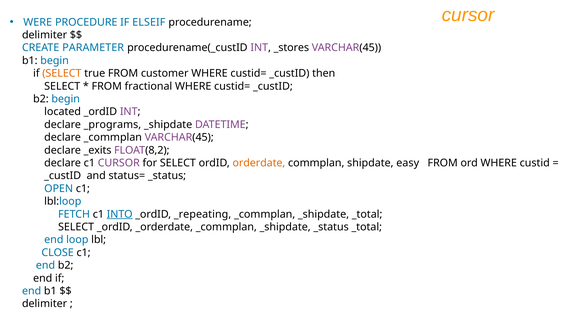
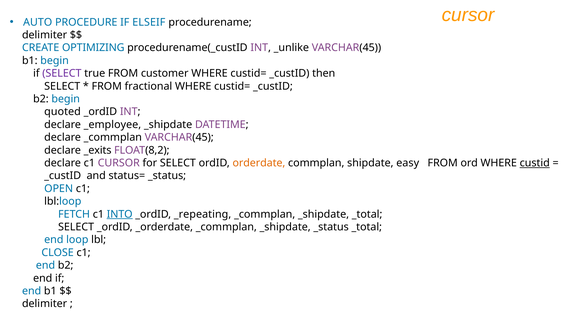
WERE: WERE -> AUTO
PARAMETER: PARAMETER -> OPTIMIZING
_stores: _stores -> _unlike
SELECT at (62, 74) colour: orange -> purple
located: located -> quoted
_programs: _programs -> _employee
custid underline: none -> present
